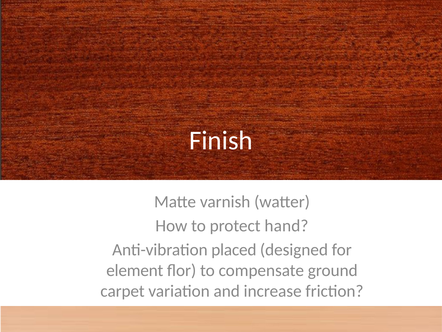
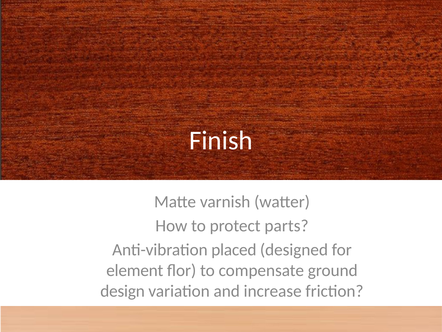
hand: hand -> parts
carpet: carpet -> design
